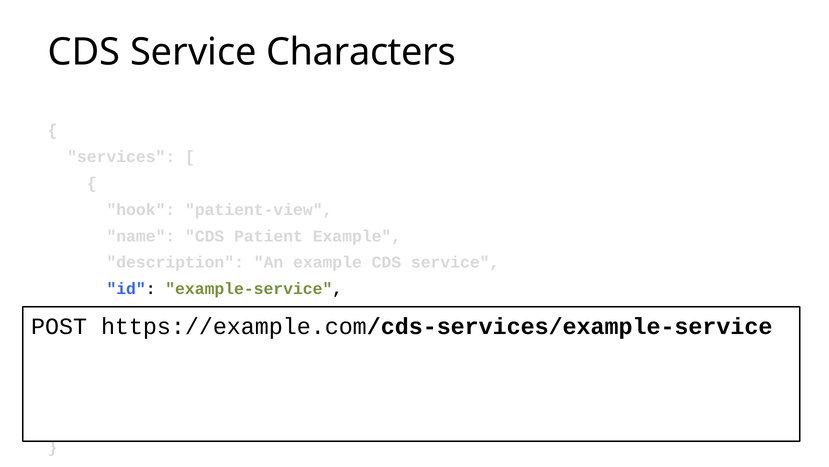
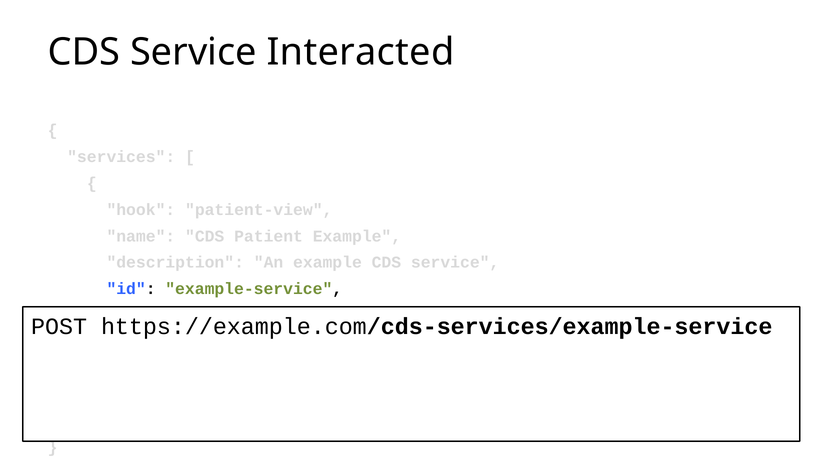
Characters: Characters -> Interacted
